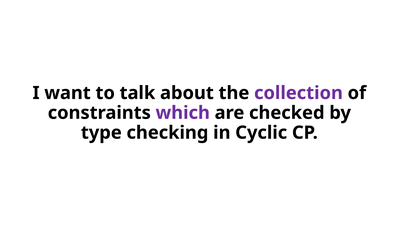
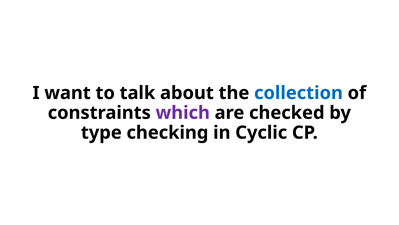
collection colour: purple -> blue
